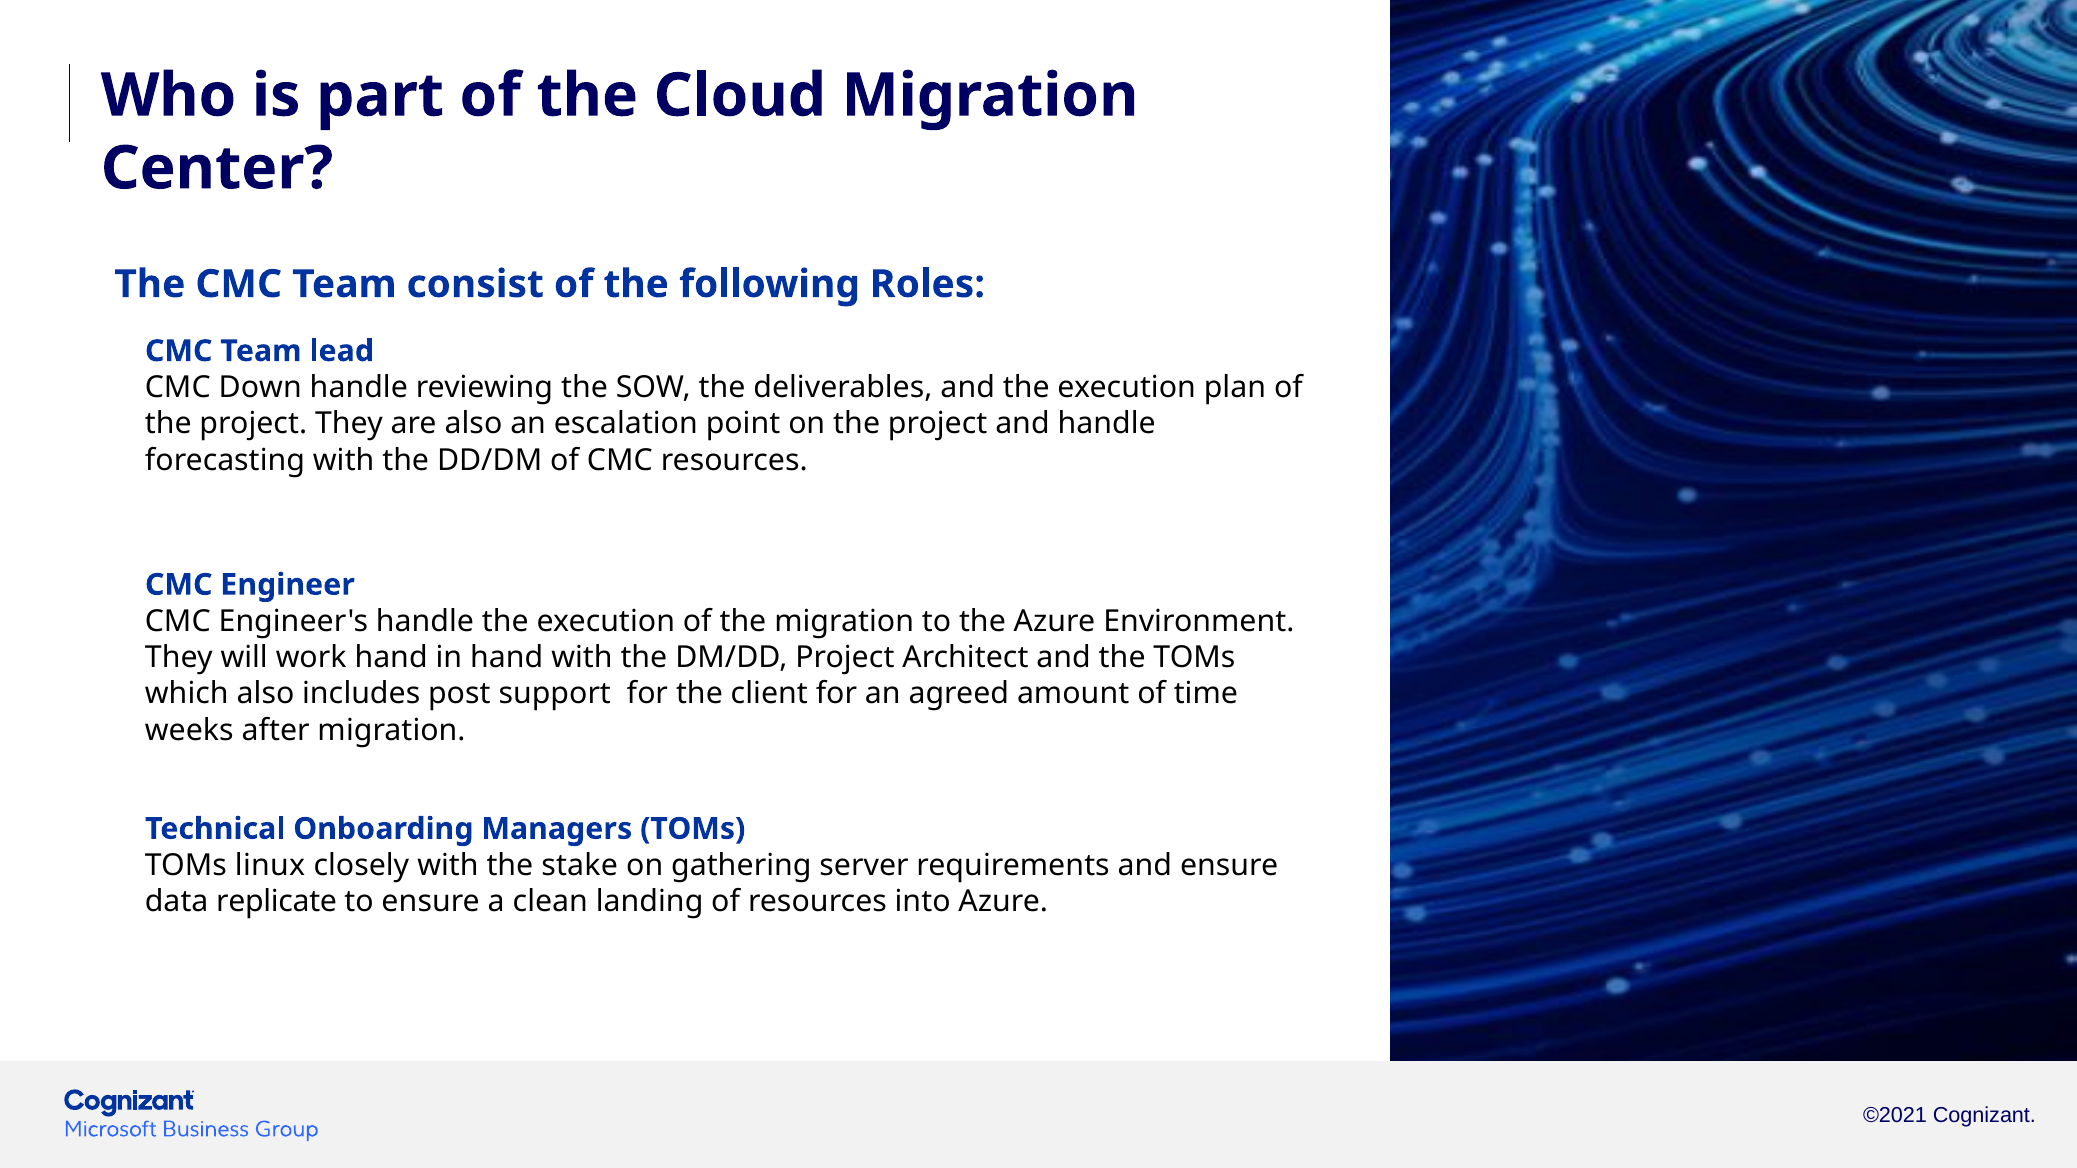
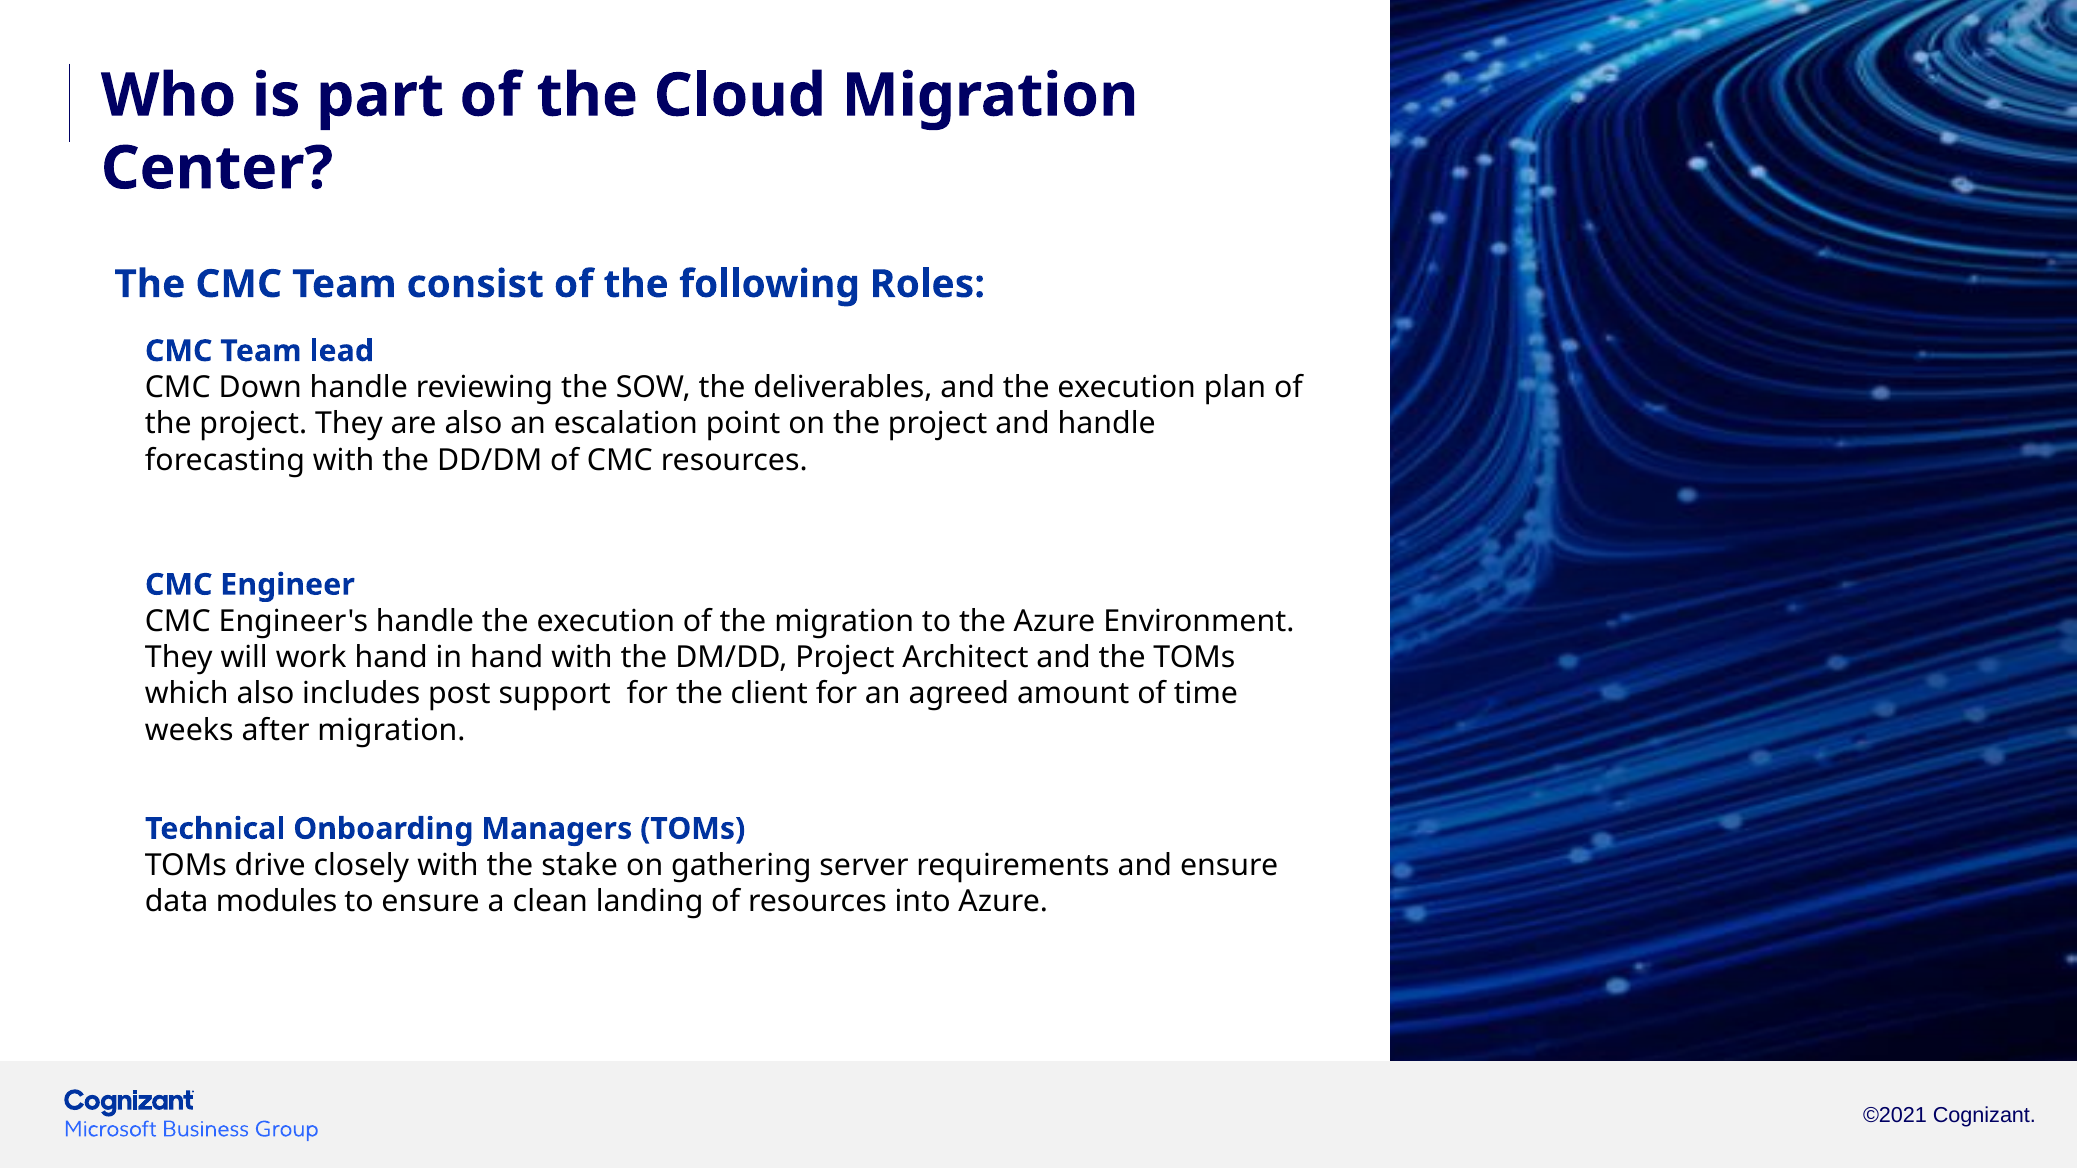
linux: linux -> drive
replicate: replicate -> modules
